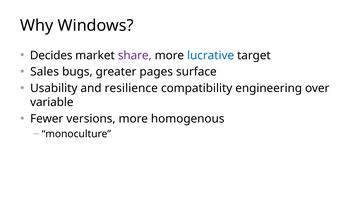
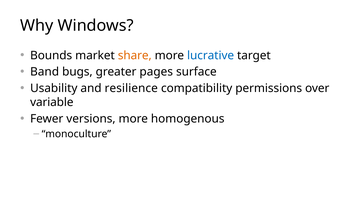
Decides: Decides -> Bounds
share colour: purple -> orange
Sales: Sales -> Band
engineering: engineering -> permissions
